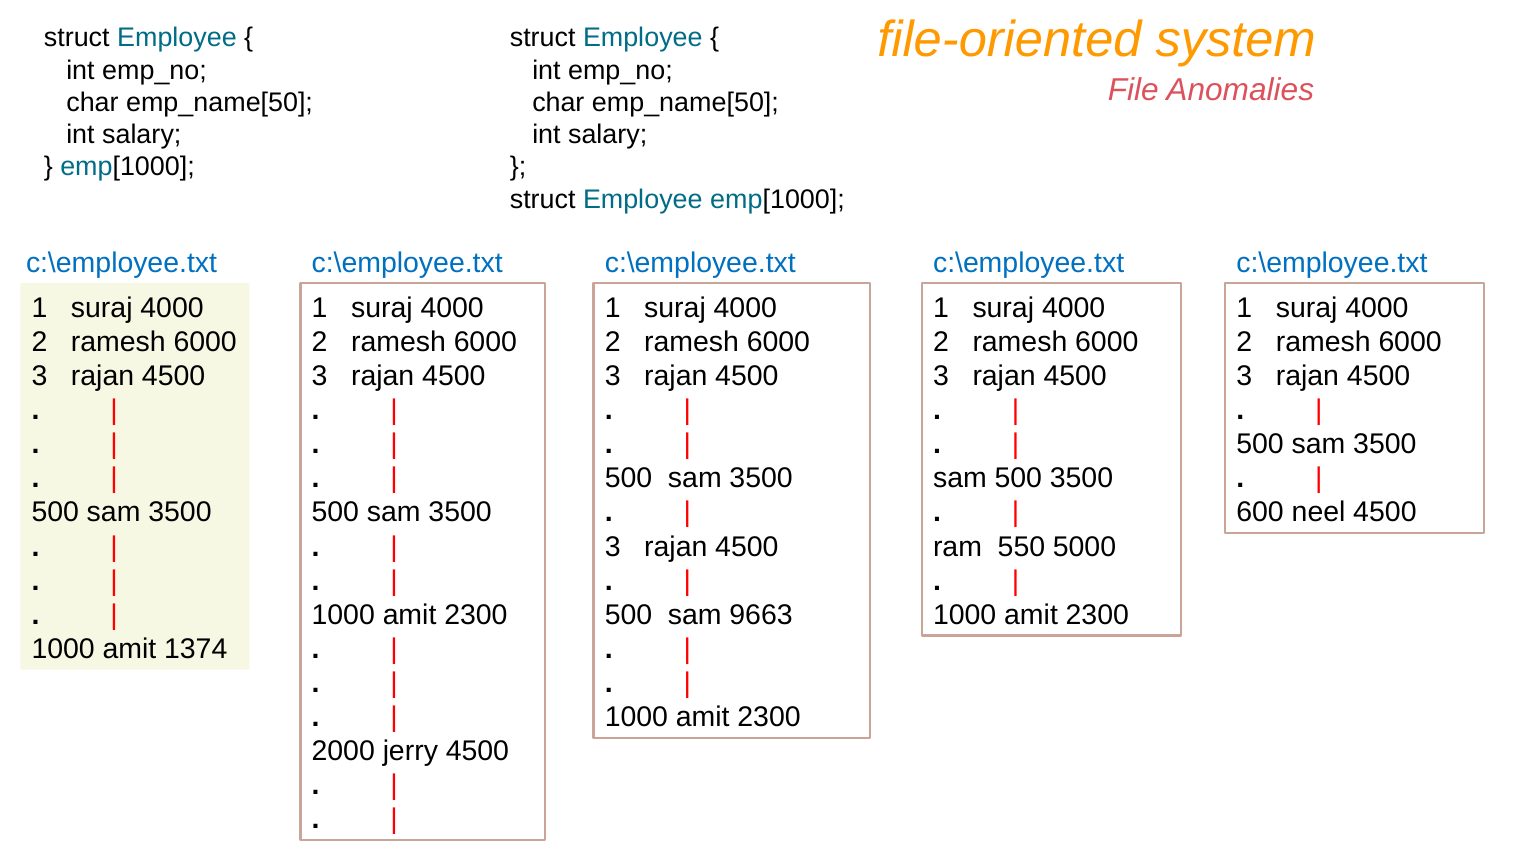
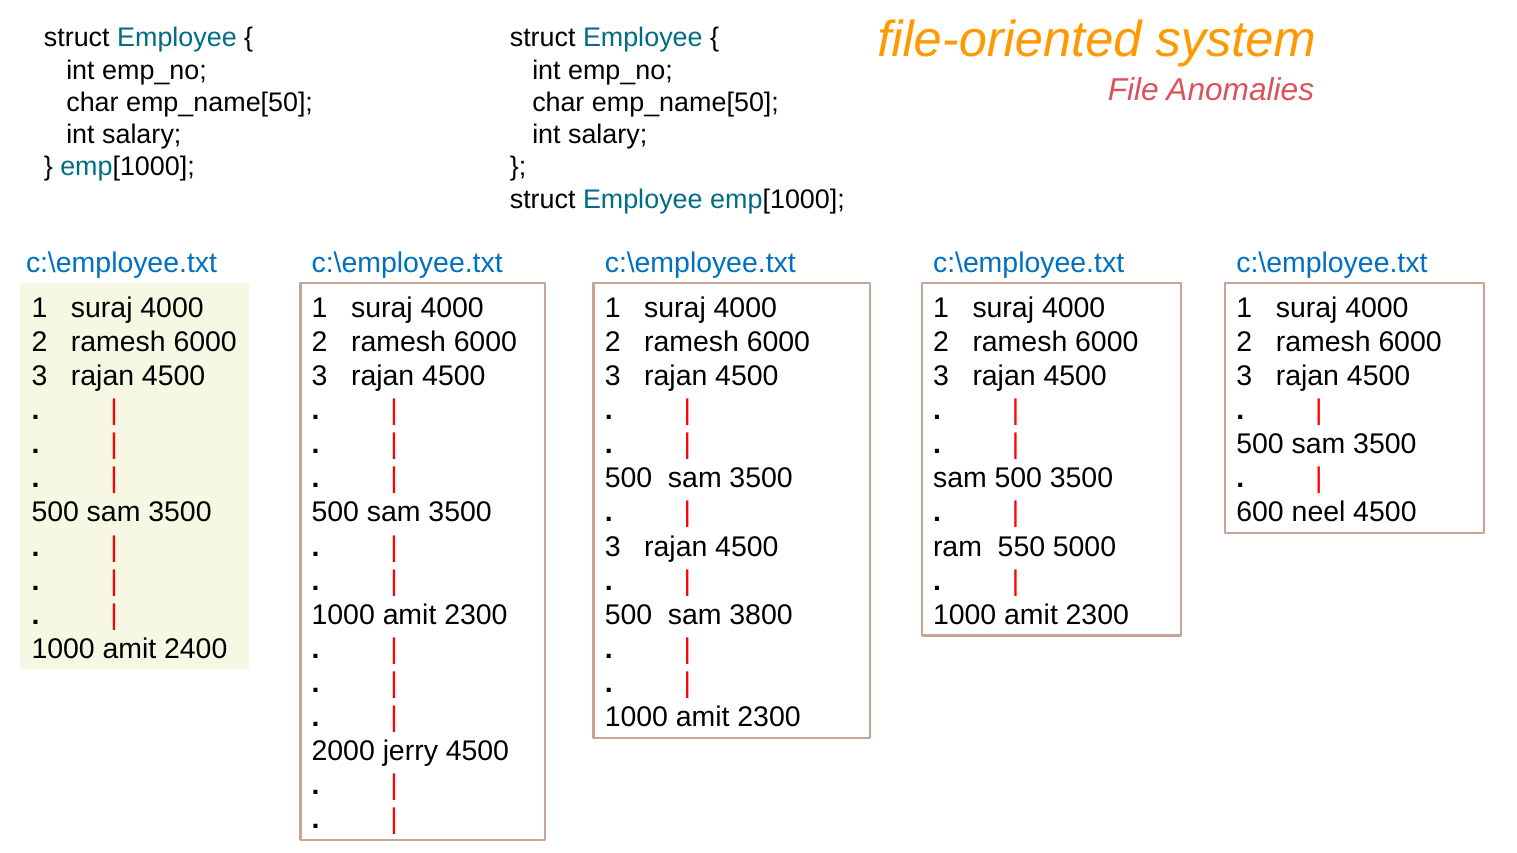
9663: 9663 -> 3800
1374: 1374 -> 2400
